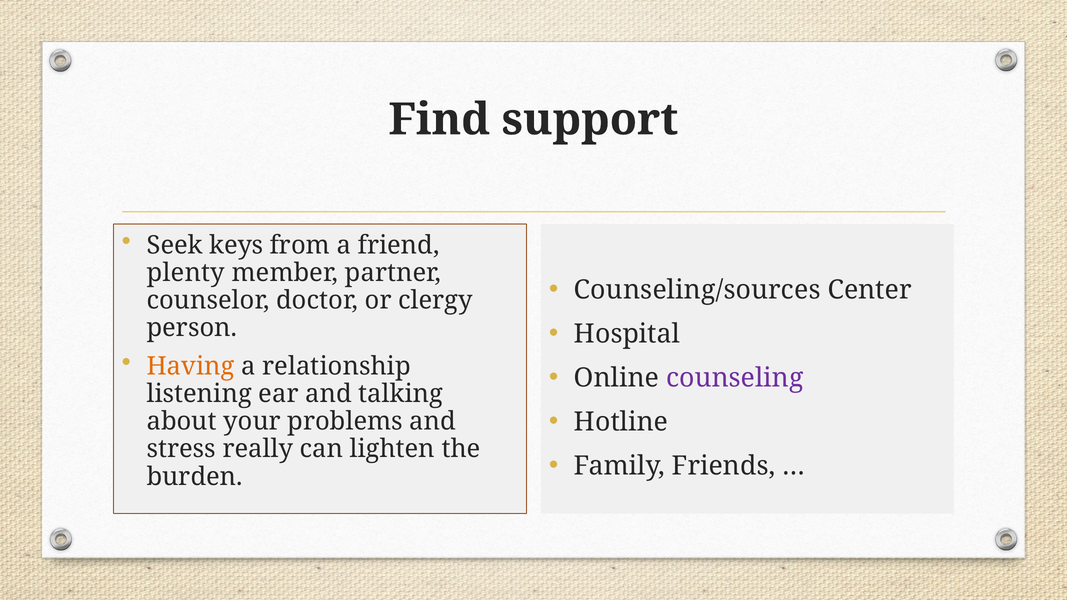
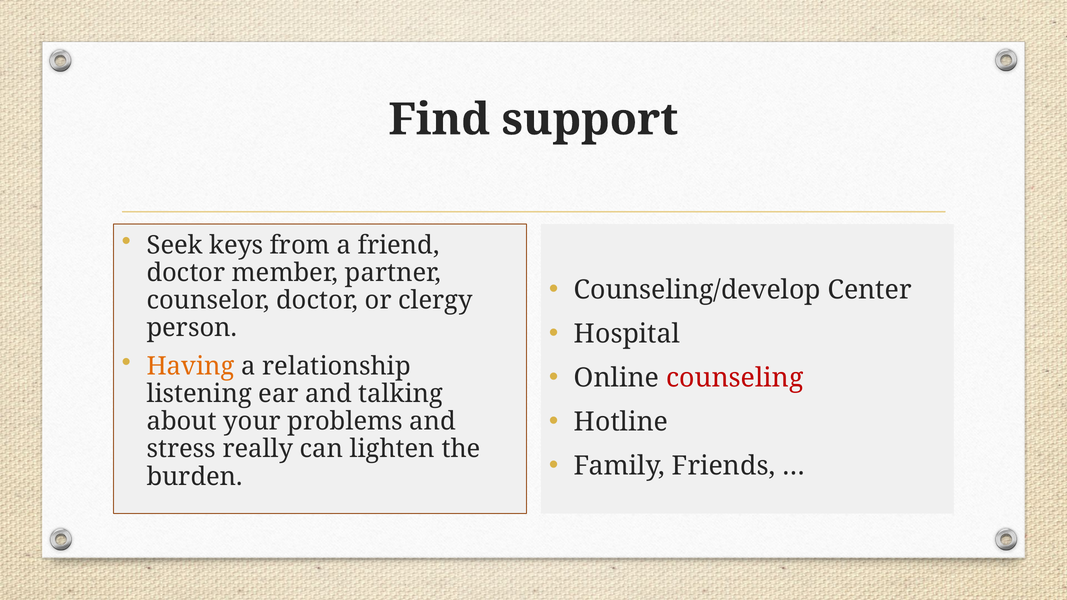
plenty at (186, 273): plenty -> doctor
Counseling/sources: Counseling/sources -> Counseling/develop
counseling colour: purple -> red
